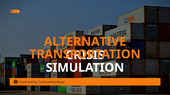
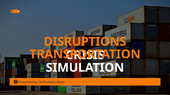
ALTERNATIVE: ALTERNATIVE -> DISRUPTIONS
